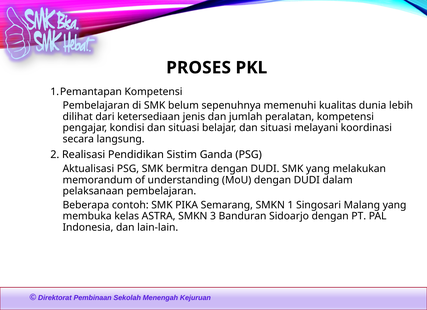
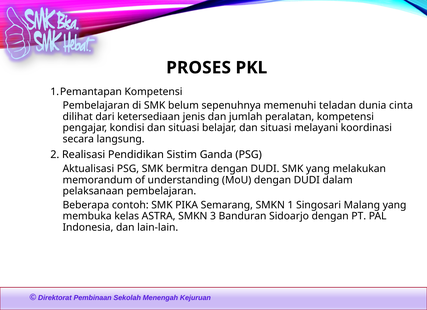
kualitas: kualitas -> teladan
lebih: lebih -> cinta
